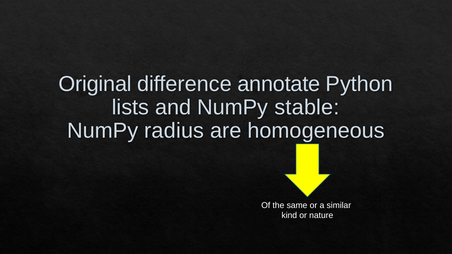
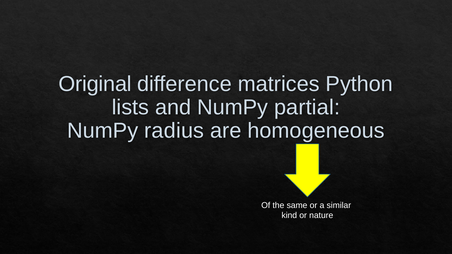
annotate: annotate -> matrices
stable: stable -> partial
